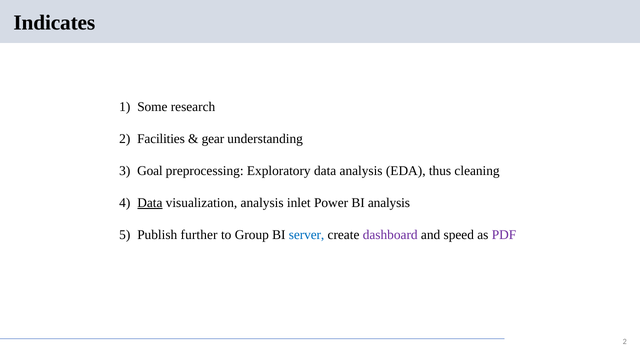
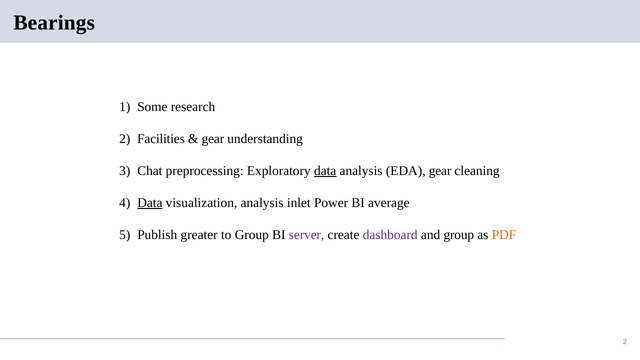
Indicates: Indicates -> Bearings
Goal: Goal -> Chat
data at (325, 171) underline: none -> present
EDA thus: thus -> gear
BI analysis: analysis -> average
further: further -> greater
server colour: blue -> purple
and speed: speed -> group
PDF colour: purple -> orange
